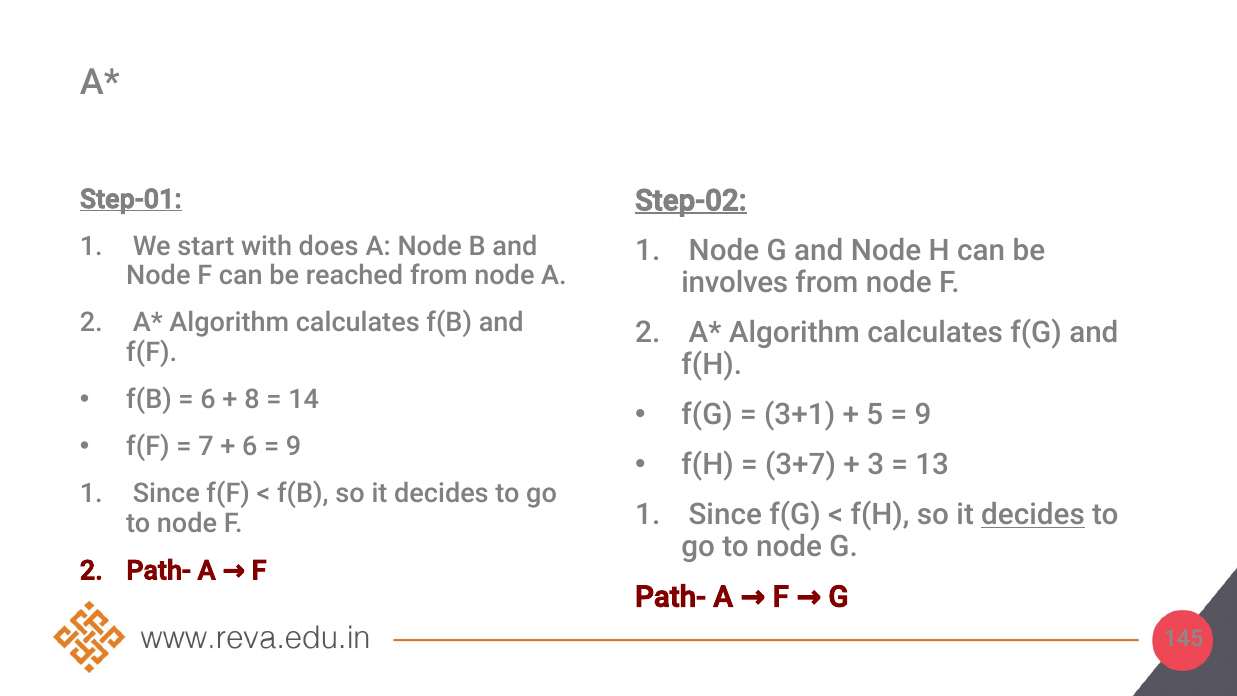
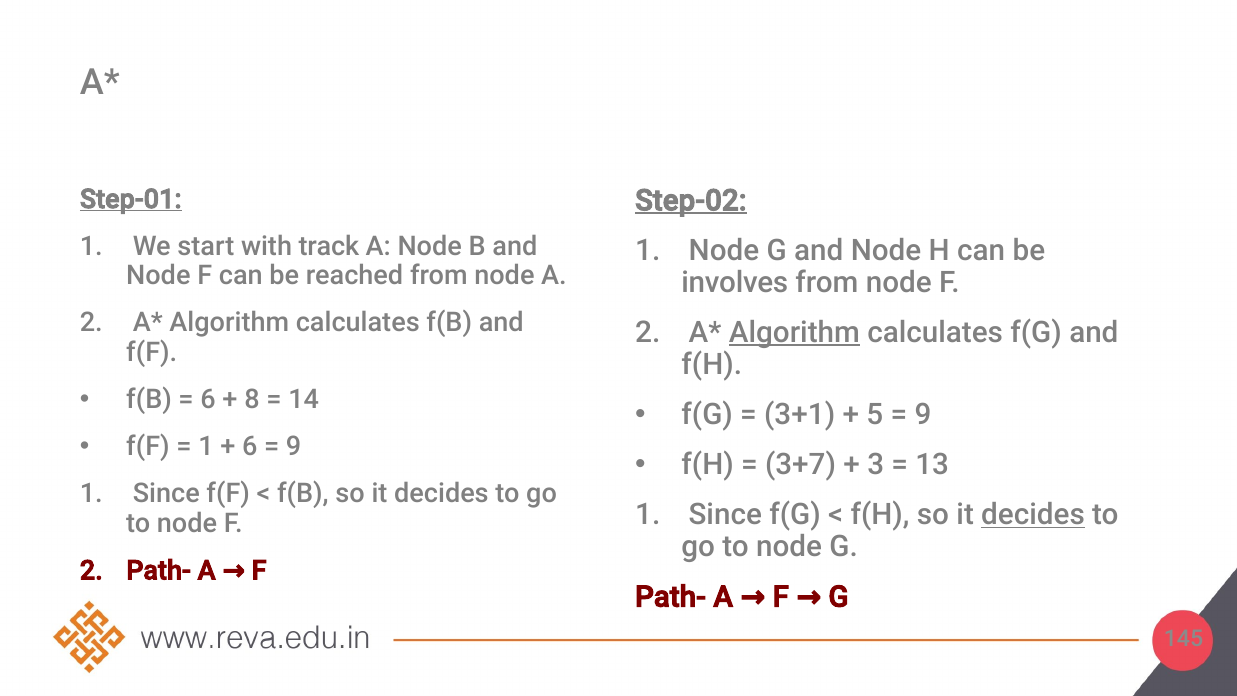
does: does -> track
Algorithm at (794, 333) underline: none -> present
7 at (206, 447): 7 -> 1
